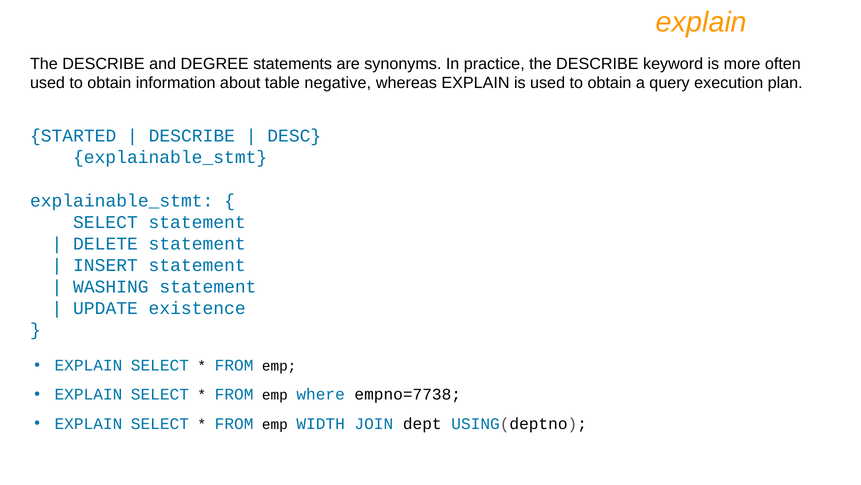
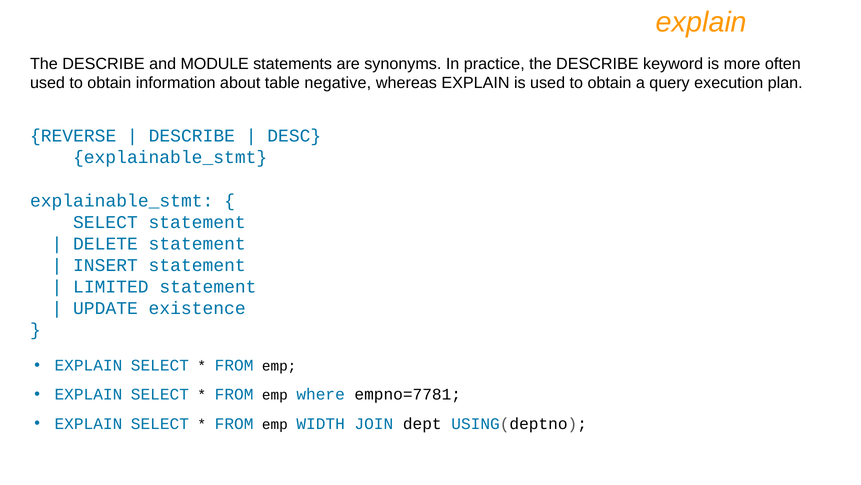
DEGREE: DEGREE -> MODULE
STARTED: STARTED -> REVERSE
WASHING: WASHING -> LIMITED
empno=7738: empno=7738 -> empno=7781
